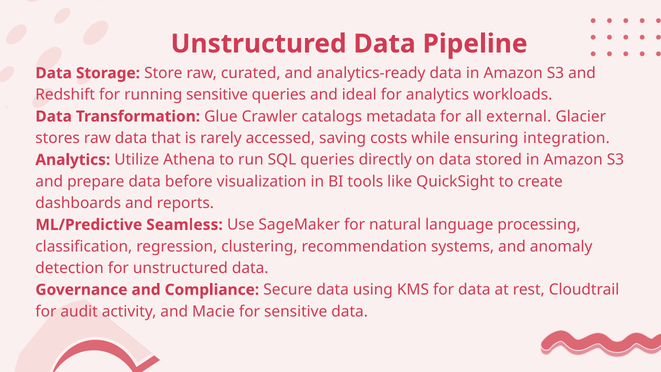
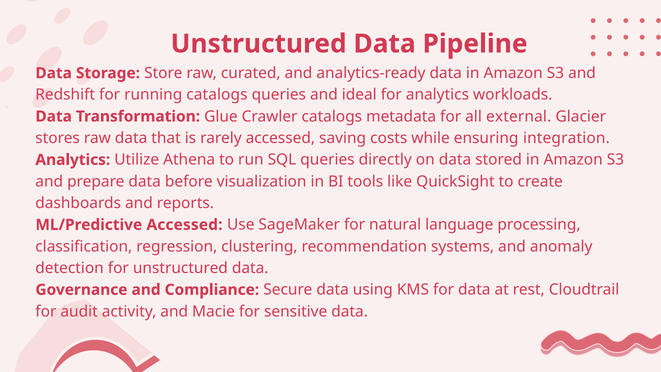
running sensitive: sensitive -> catalogs
ML/Predictive Seamless: Seamless -> Accessed
